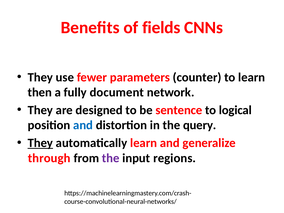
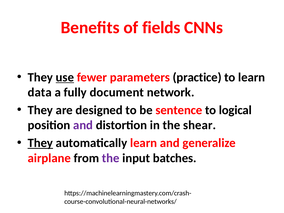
use underline: none -> present
counter: counter -> practice
then: then -> data
and at (83, 125) colour: blue -> purple
query: query -> shear
through: through -> airplane
regions: regions -> batches
